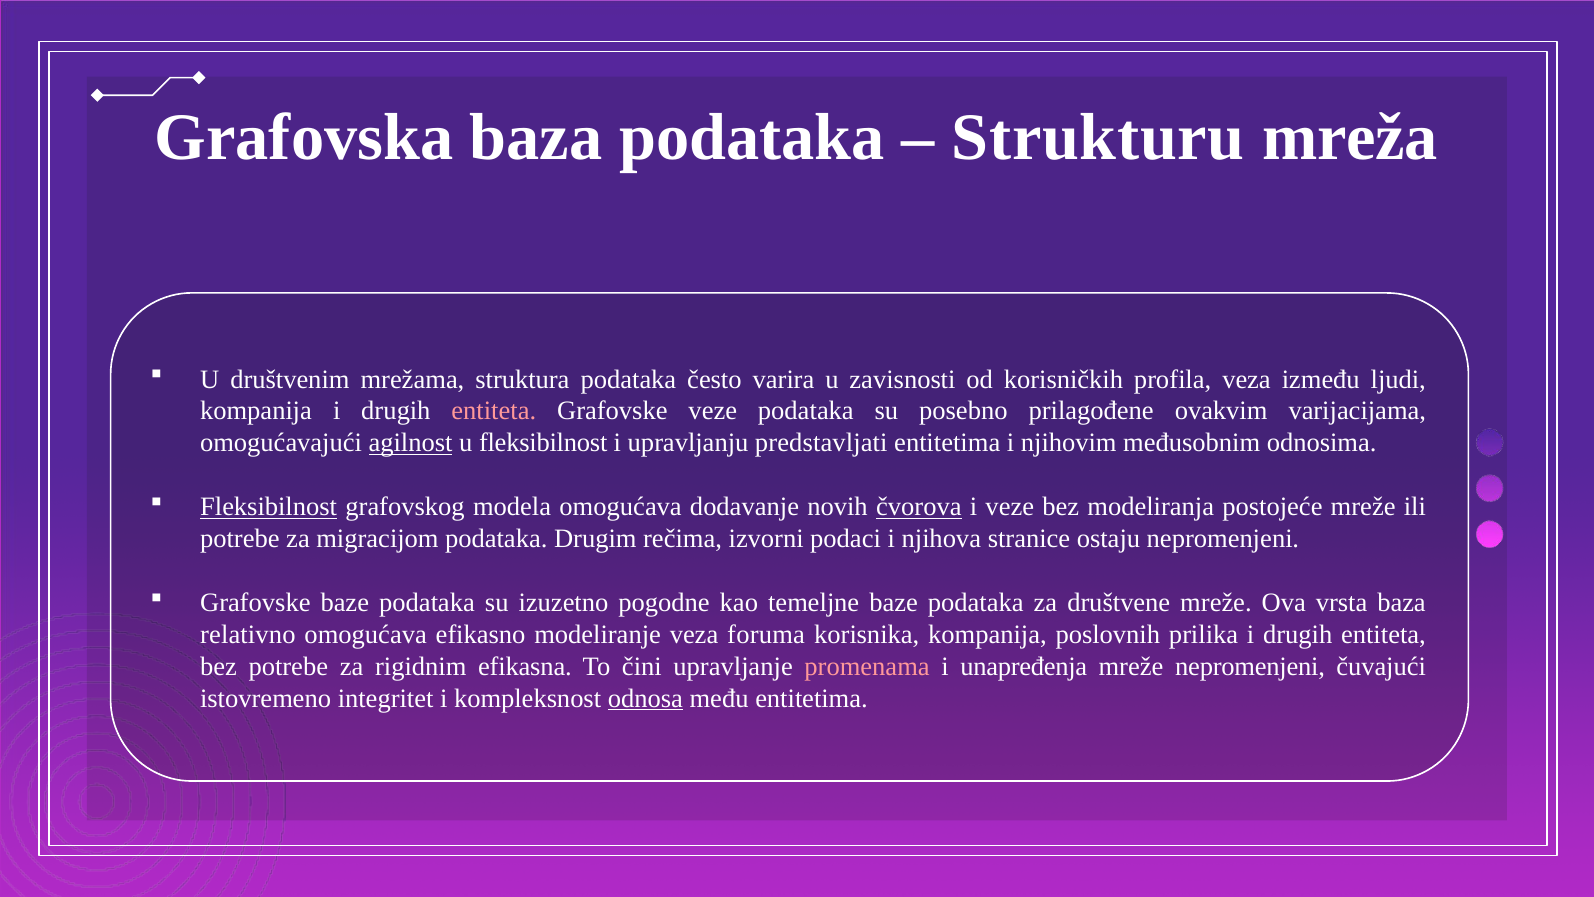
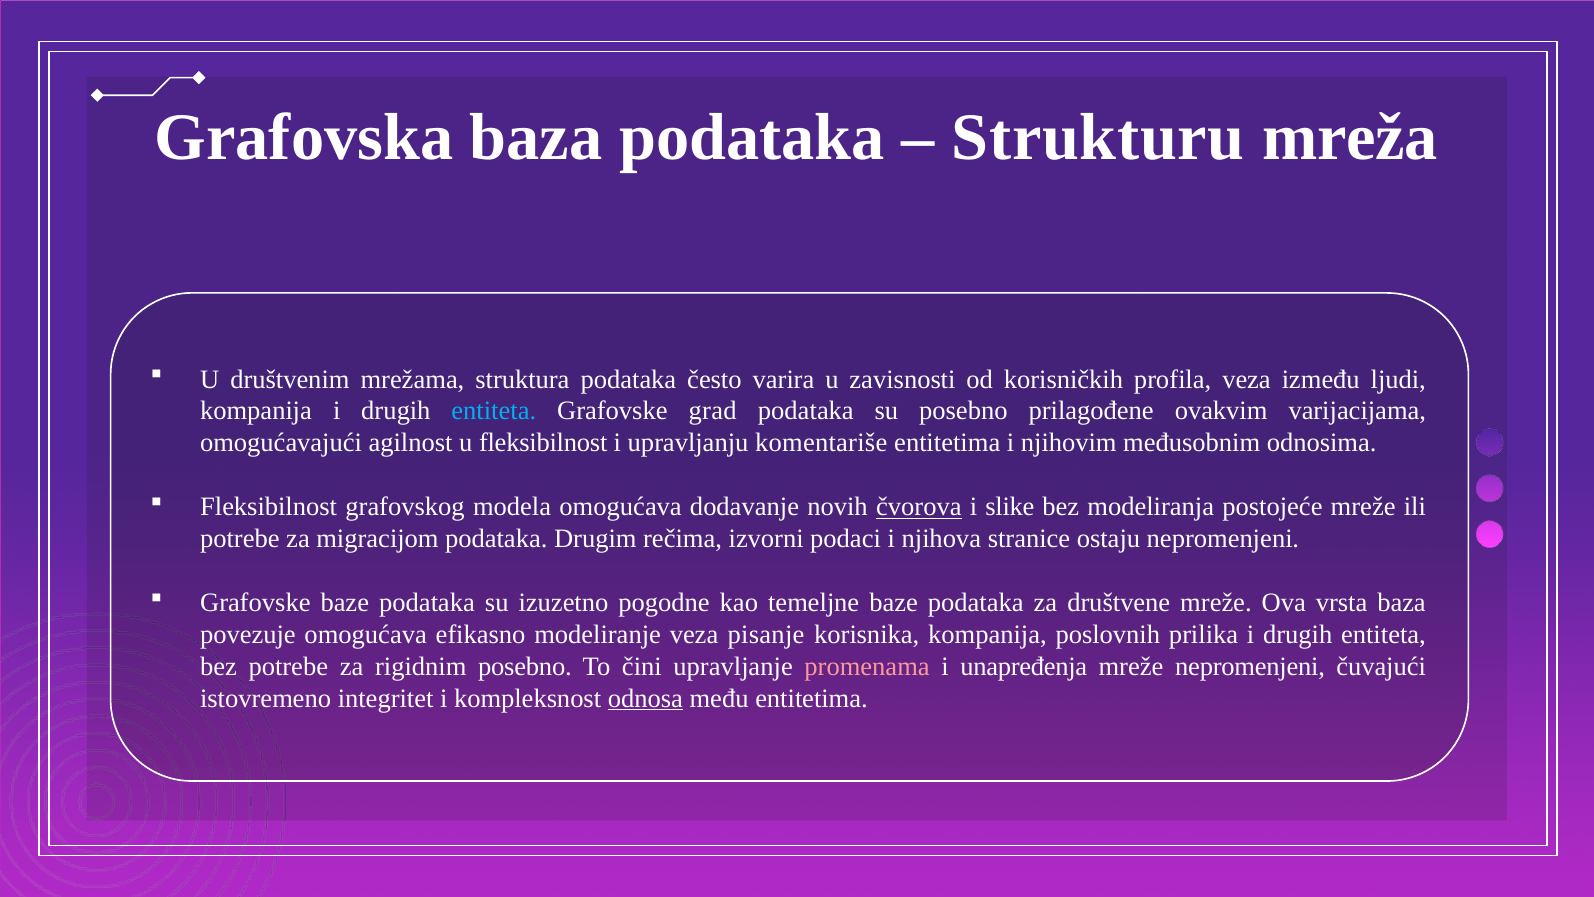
entiteta at (494, 411) colour: pink -> light blue
Grafovske veze: veze -> grad
agilnost underline: present -> none
predstavljati: predstavljati -> komentariše
Fleksibilnost at (269, 507) underline: present -> none
i veze: veze -> slike
relativno: relativno -> povezuje
foruma: foruma -> pisanje
rigidnim efikasna: efikasna -> posebno
